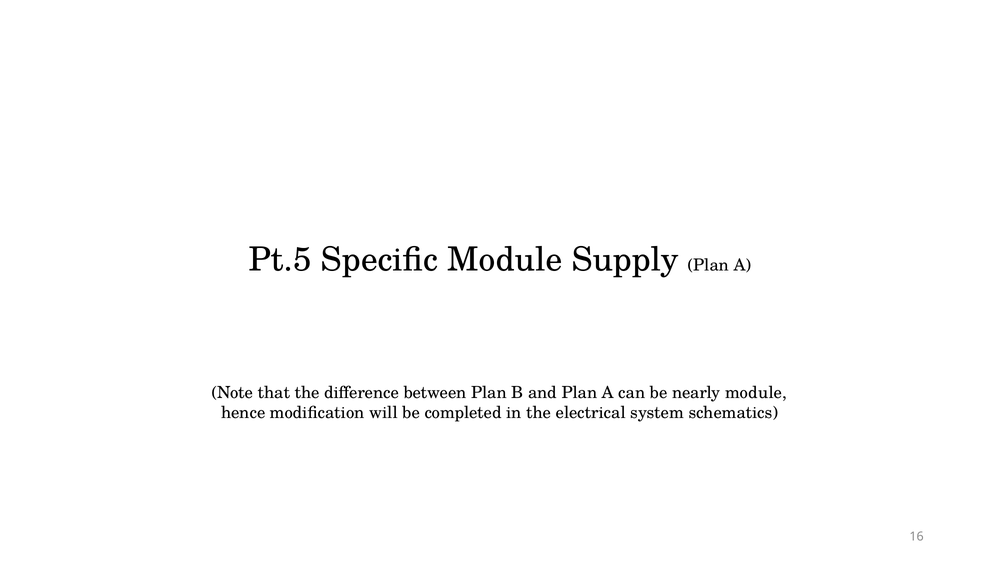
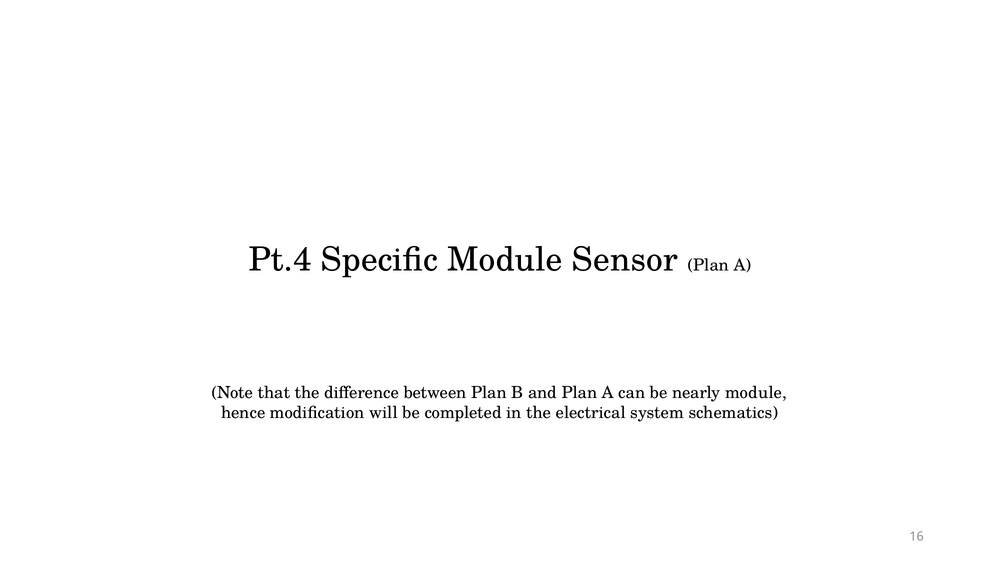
Pt.5: Pt.5 -> Pt.4
Supply: Supply -> Sensor
